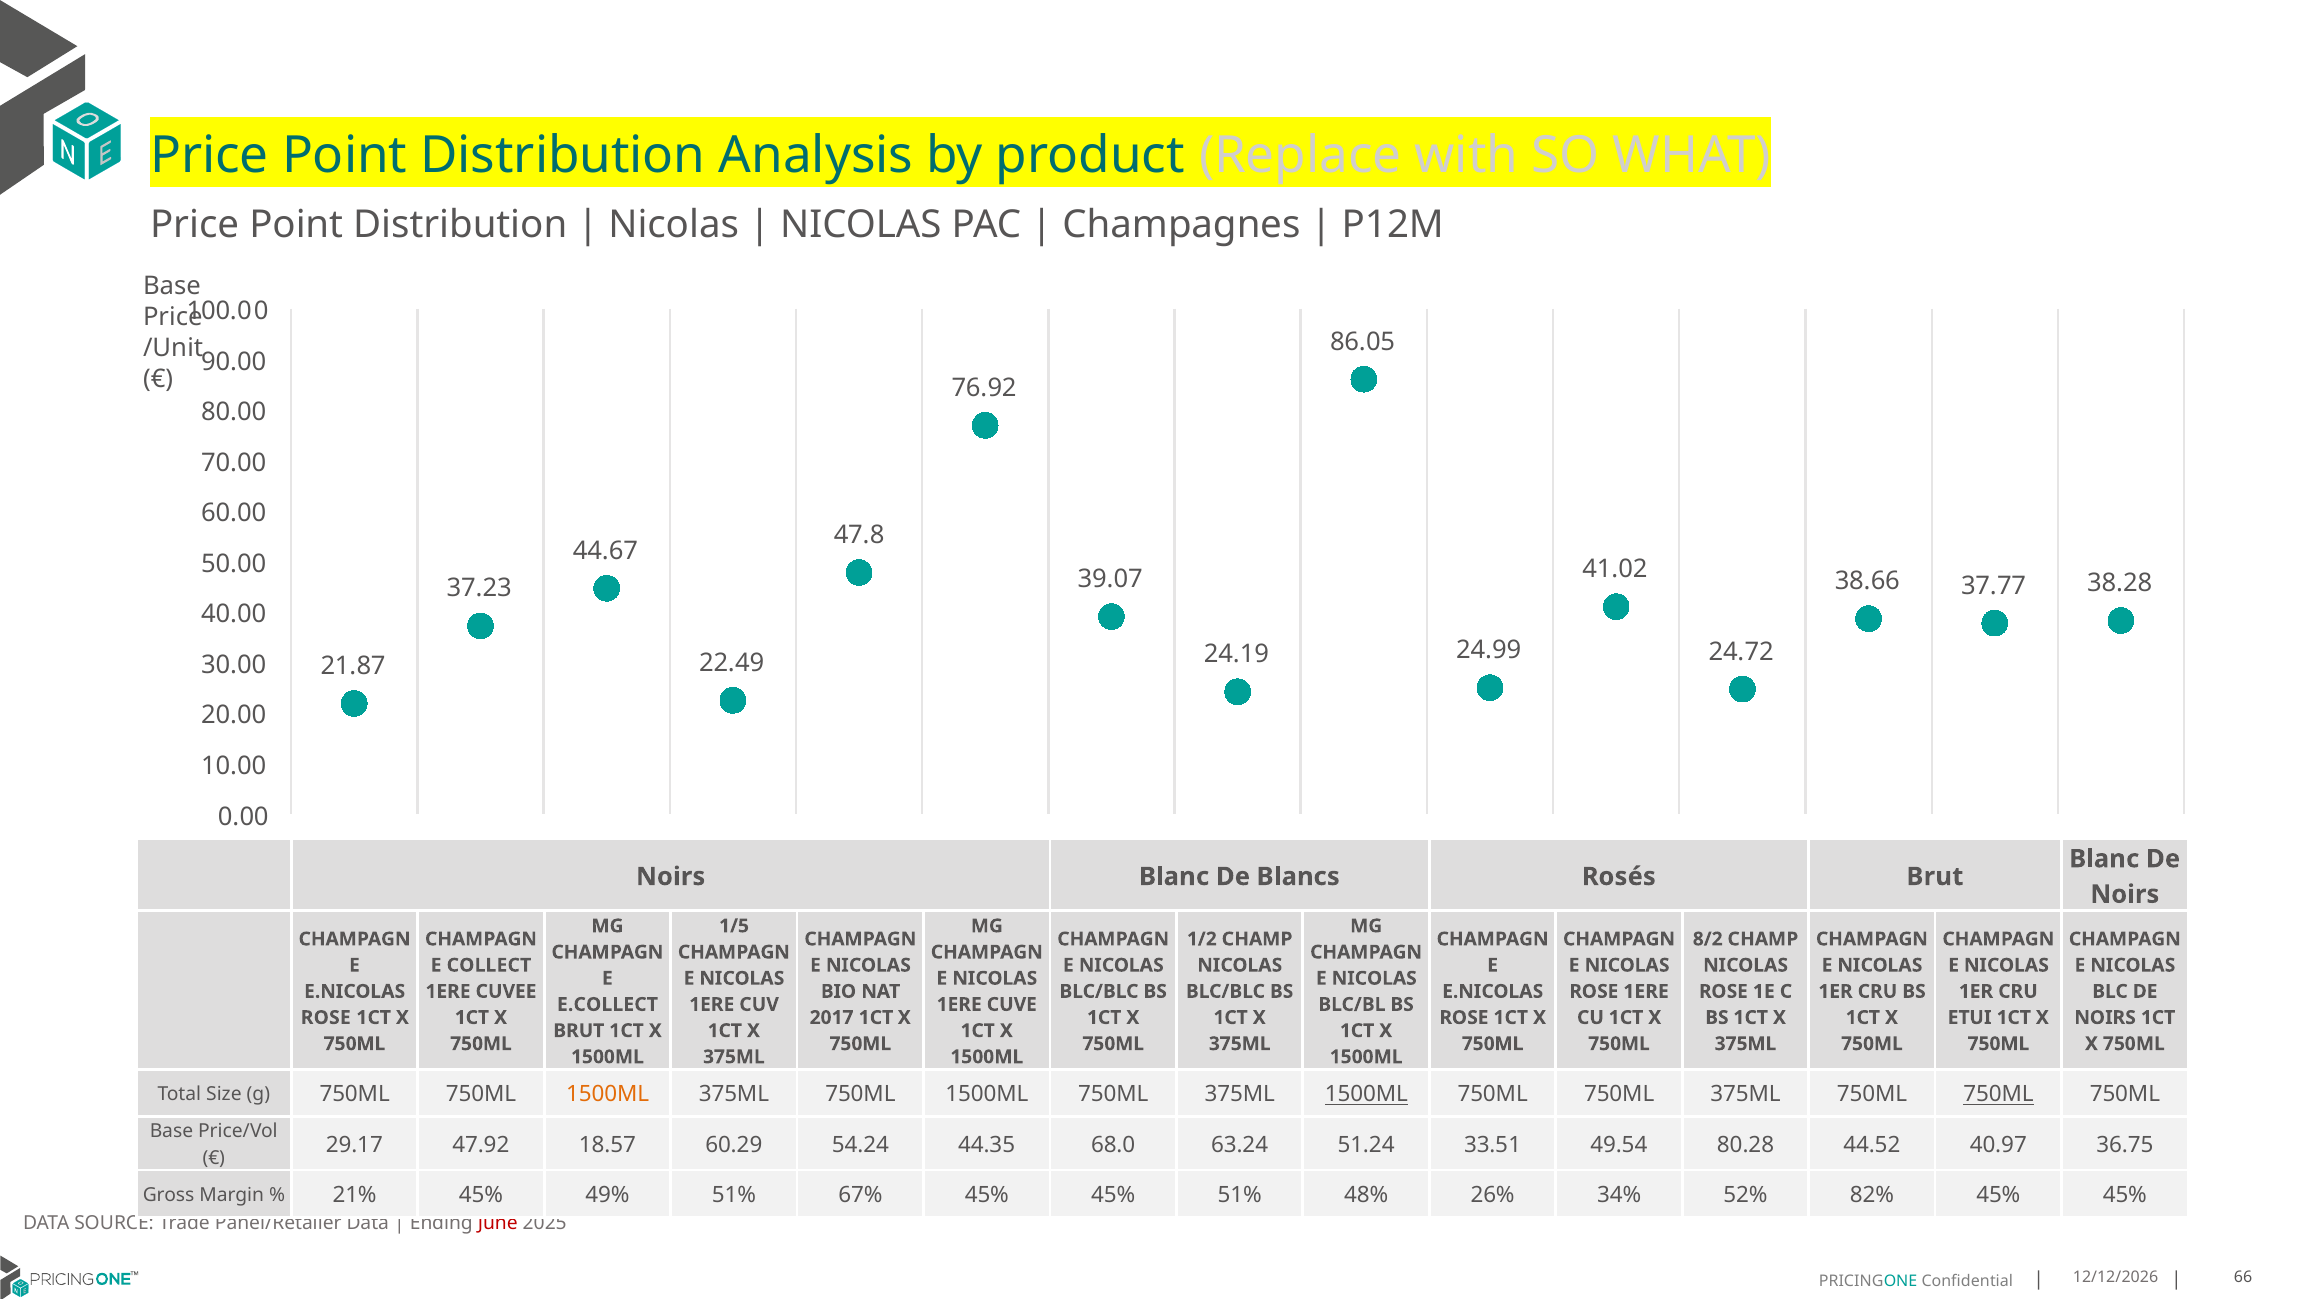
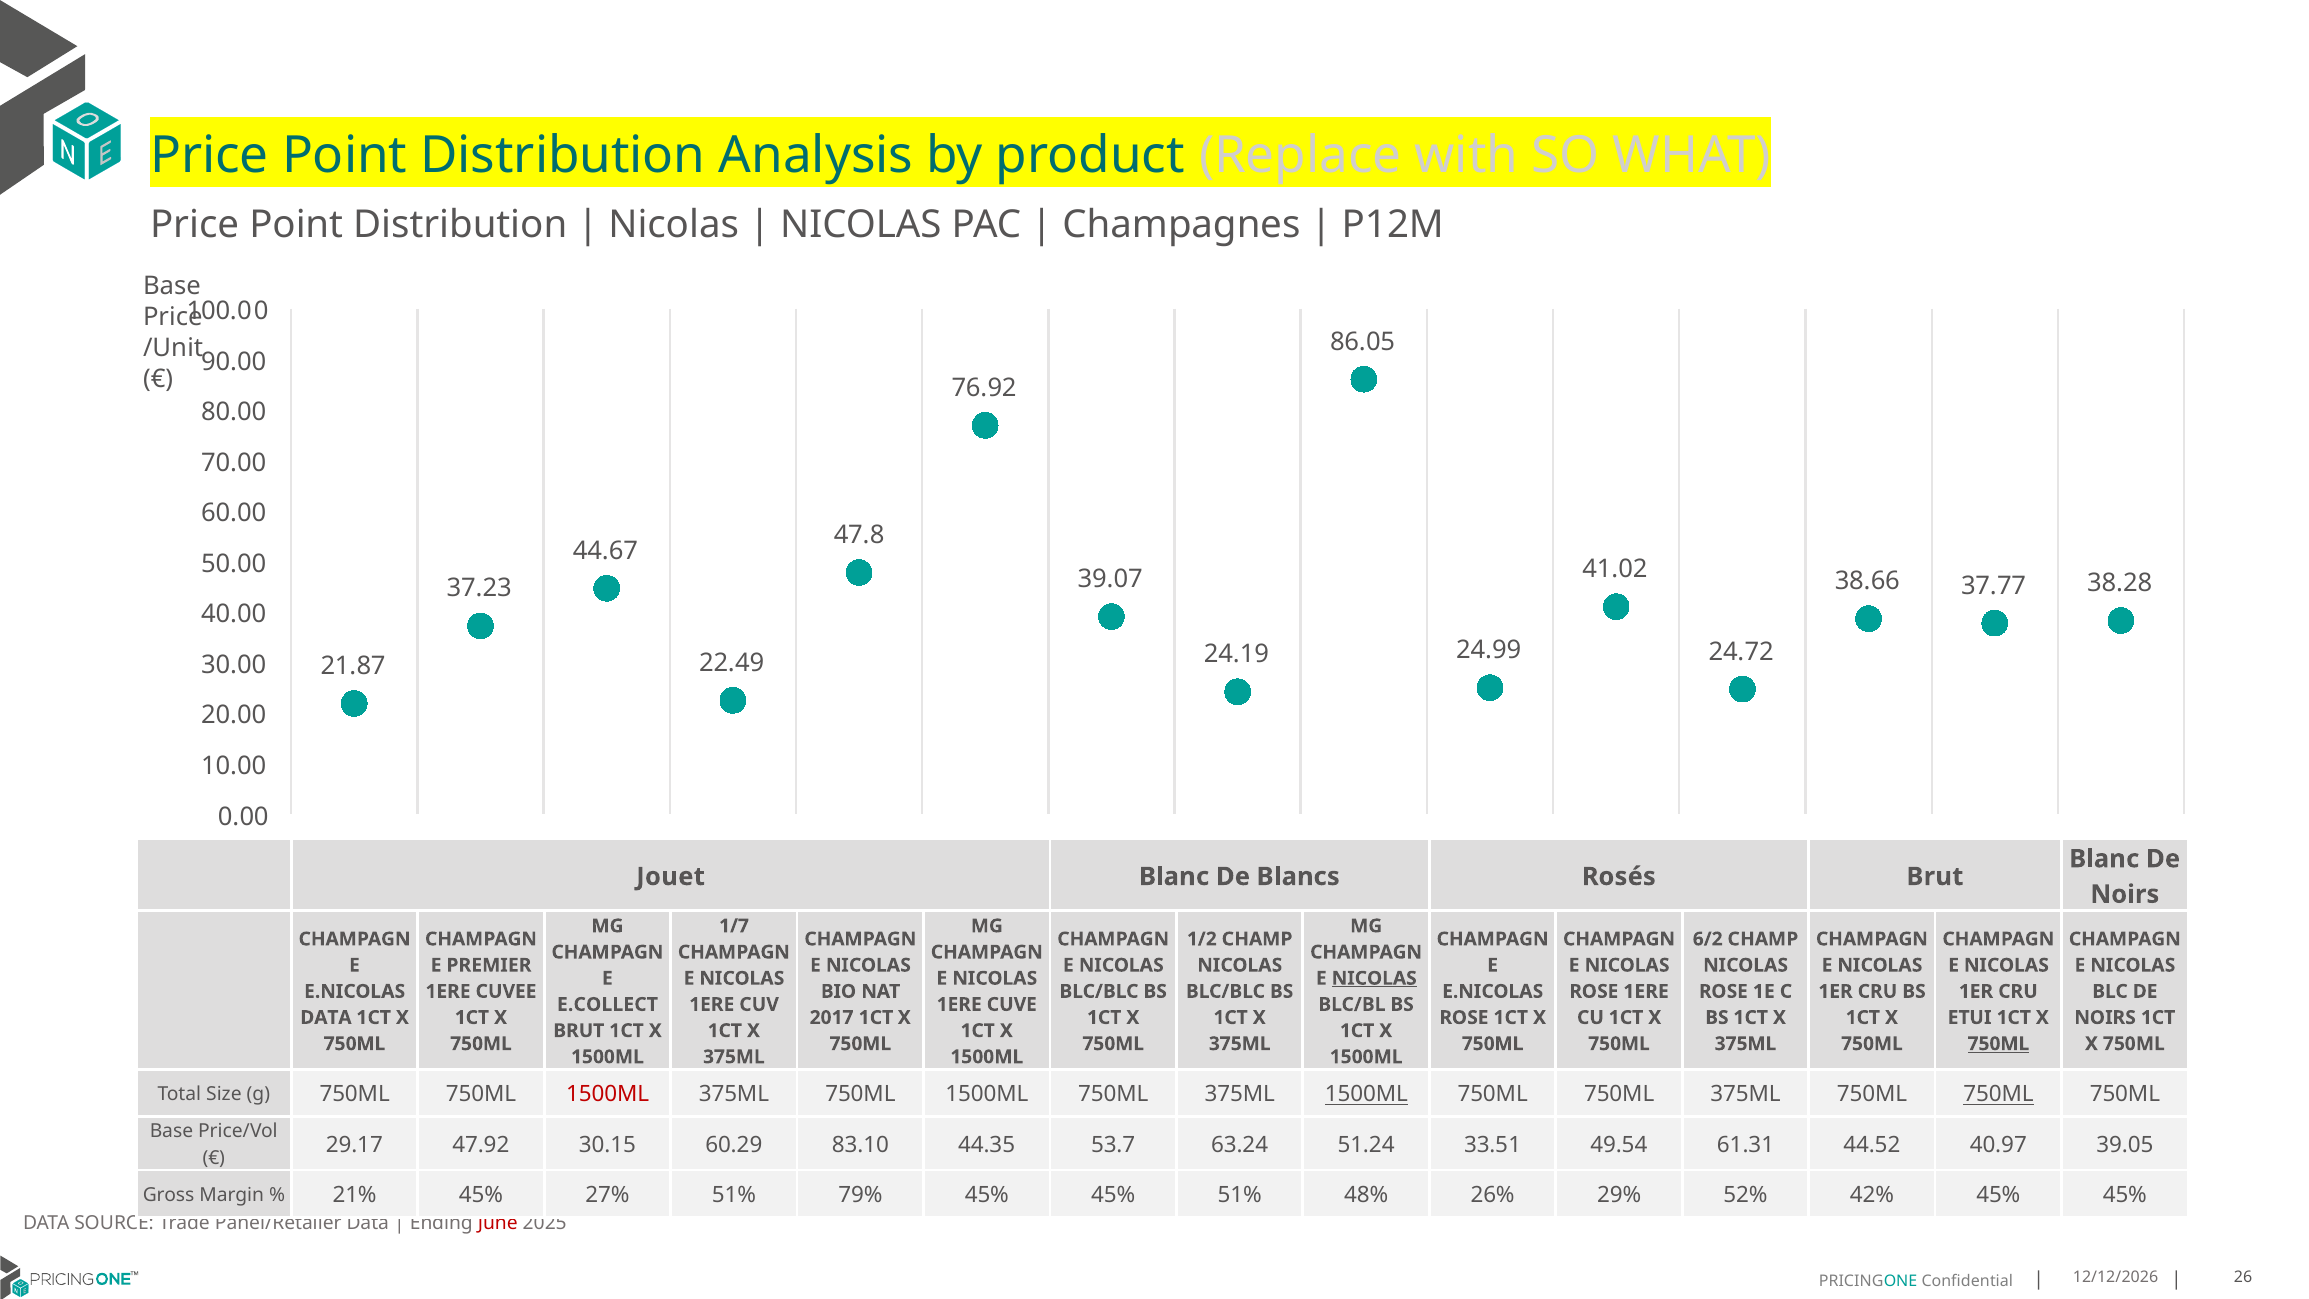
Noirs at (671, 877): Noirs -> Jouet
1/5: 1/5 -> 1/7
8/2: 8/2 -> 6/2
COLLECT: COLLECT -> PREMIER
NICOLAS at (1374, 978) underline: none -> present
ROSE at (326, 1018): ROSE -> DATA
750ML at (1998, 1044) underline: none -> present
1500ML at (608, 1094) colour: orange -> red
18.57: 18.57 -> 30.15
54.24: 54.24 -> 83.10
68.0: 68.0 -> 53.7
80.28: 80.28 -> 61.31
36.75: 36.75 -> 39.05
49%: 49% -> 27%
67%: 67% -> 79%
34%: 34% -> 29%
82%: 82% -> 42%
66: 66 -> 26
